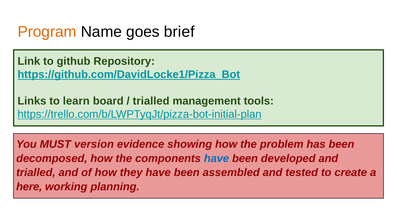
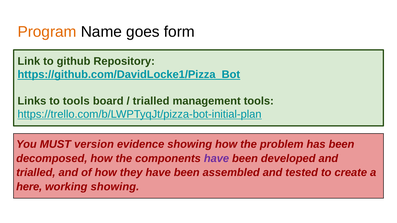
brief: brief -> form
to learn: learn -> tools
have at (216, 159) colour: blue -> purple
working planning: planning -> showing
